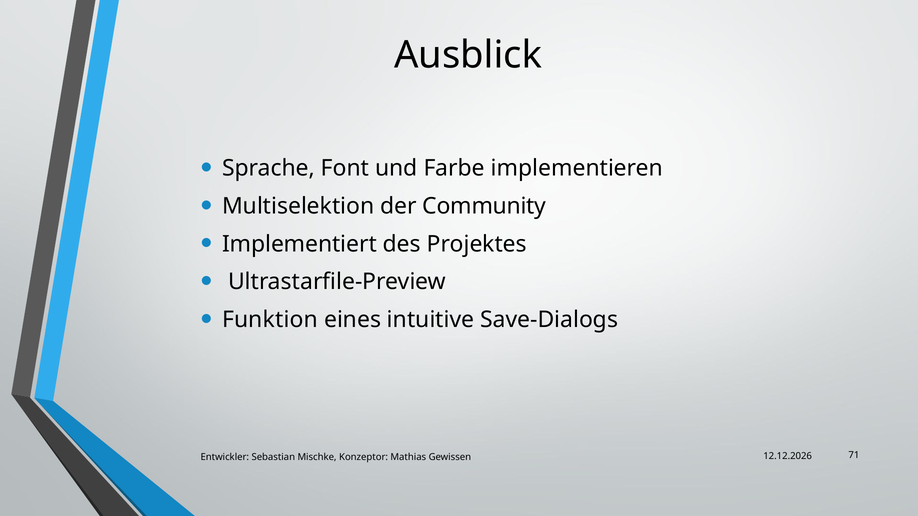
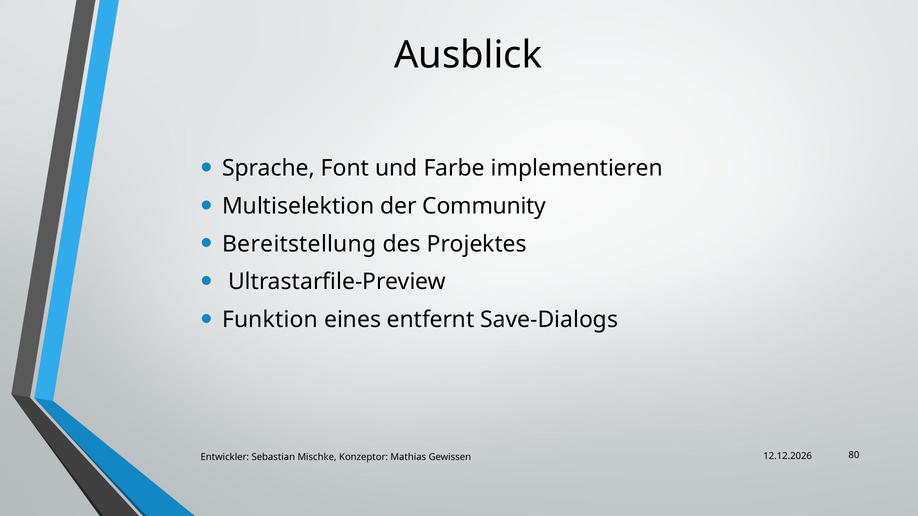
Implementiert: Implementiert -> Bereitstellung
intuitive: intuitive -> entfernt
71: 71 -> 80
